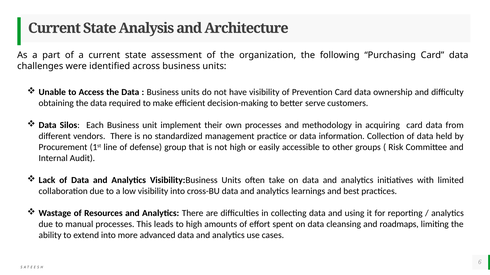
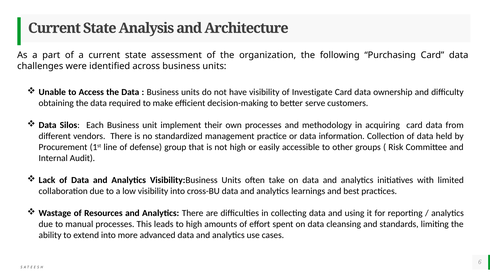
Prevention: Prevention -> Investigate
roadmaps: roadmaps -> standards
